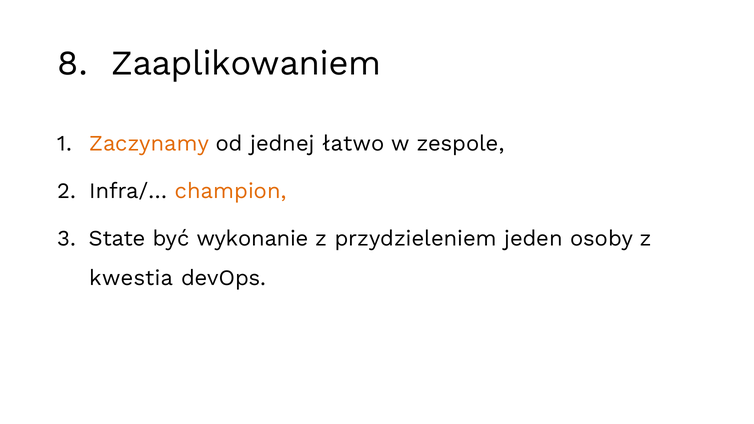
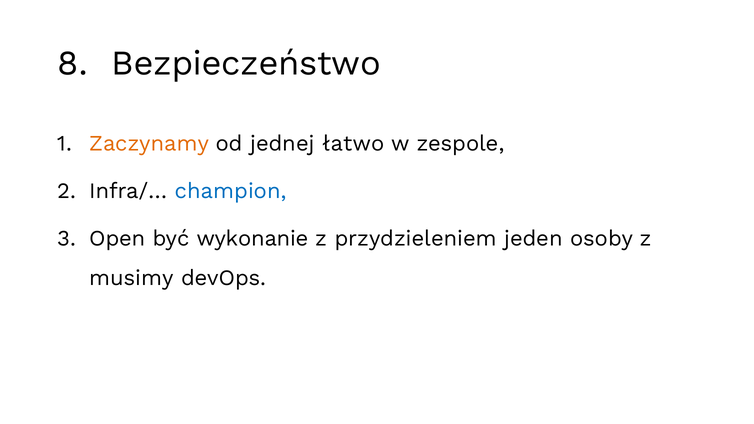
Zaaplikowaniem: Zaaplikowaniem -> Bezpieczeństwo
champion colour: orange -> blue
State: State -> Open
kwestia: kwestia -> musimy
